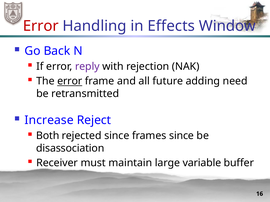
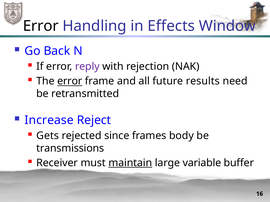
Error at (41, 26) colour: red -> black
adding: adding -> results
Both: Both -> Gets
frames since: since -> body
disassociation: disassociation -> transmissions
maintain underline: none -> present
